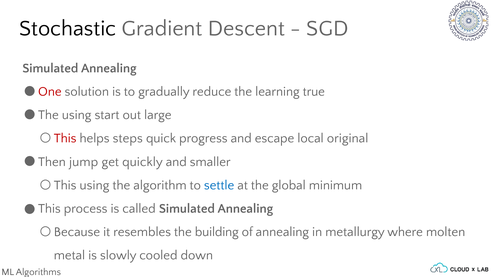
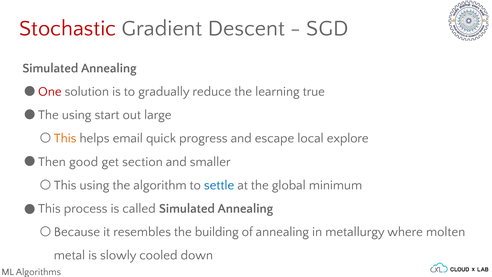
Stochastic colour: black -> red
This at (65, 138) colour: red -> orange
steps: steps -> email
original: original -> explore
jump: jump -> good
quickly: quickly -> section
